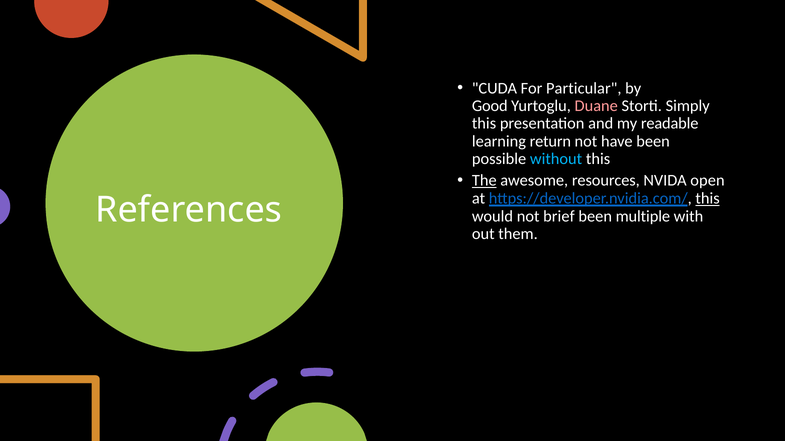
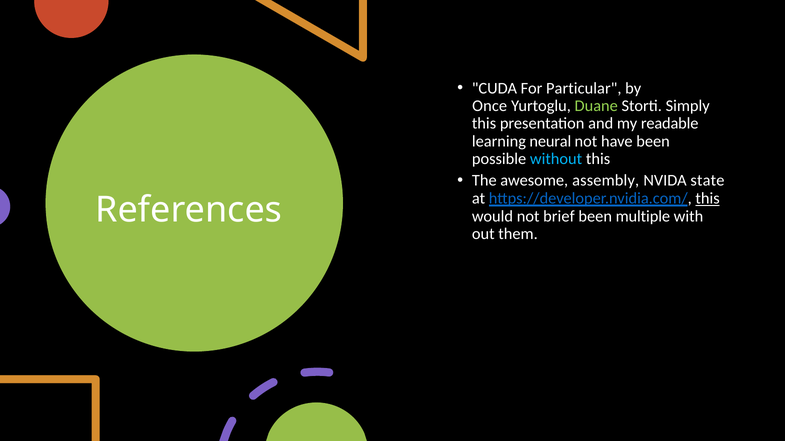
Good: Good -> Once
Duane colour: pink -> light green
return: return -> neural
The underline: present -> none
resources: resources -> assembly
open: open -> state
